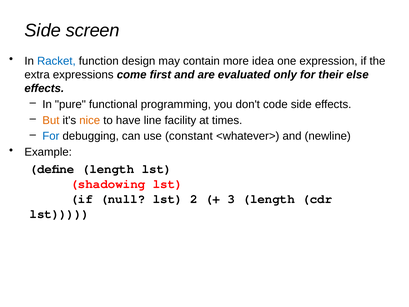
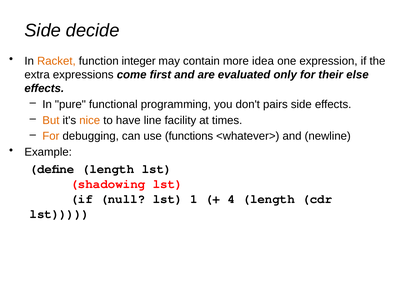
screen: screen -> decide
Racket colour: blue -> orange
design: design -> integer
code: code -> pairs
For at (51, 136) colour: blue -> orange
constant: constant -> functions
2: 2 -> 1
3: 3 -> 4
